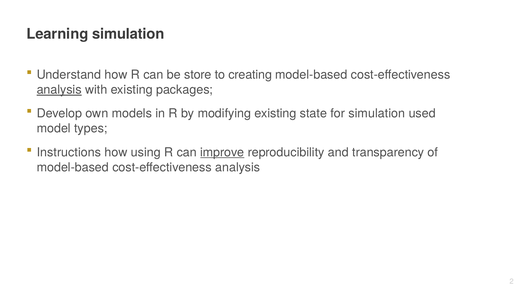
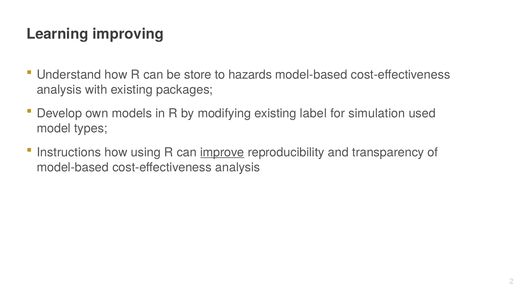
Learning simulation: simulation -> improving
creating: creating -> hazards
analysis at (59, 90) underline: present -> none
state: state -> label
